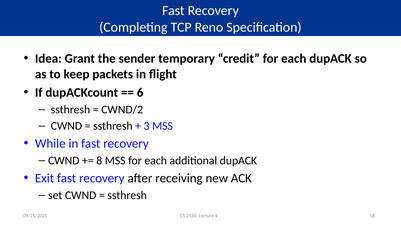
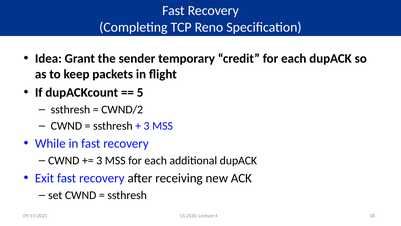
6: 6 -> 5
8 at (99, 160): 8 -> 3
